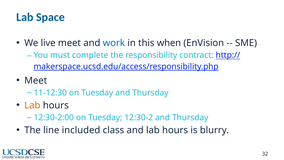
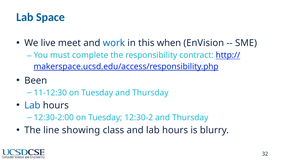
Meet at (36, 80): Meet -> Been
Lab at (32, 105) colour: orange -> blue
included: included -> showing
